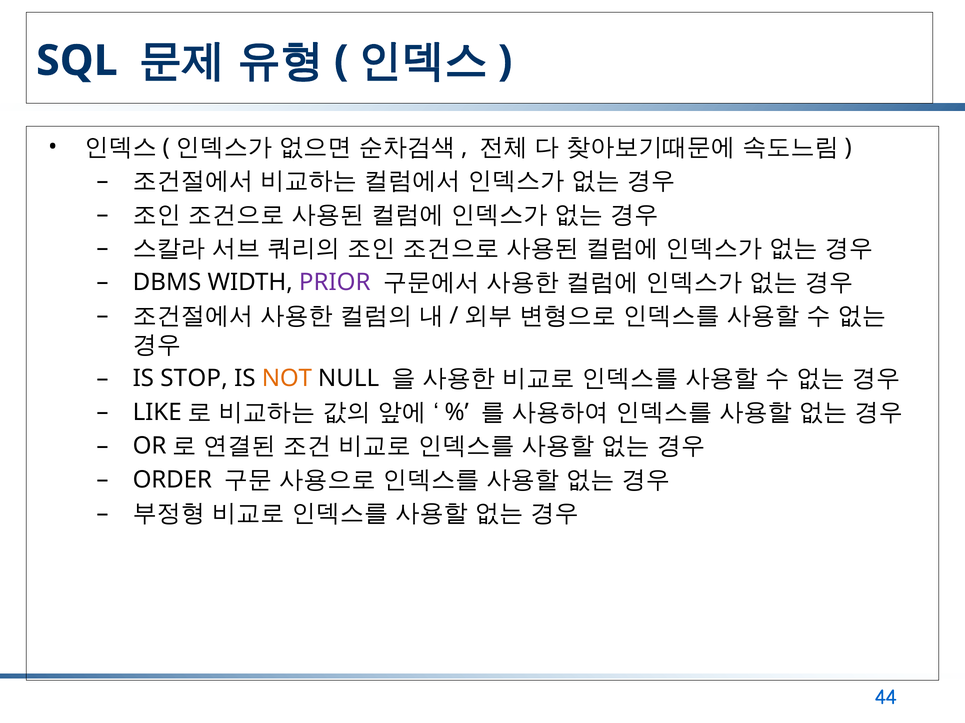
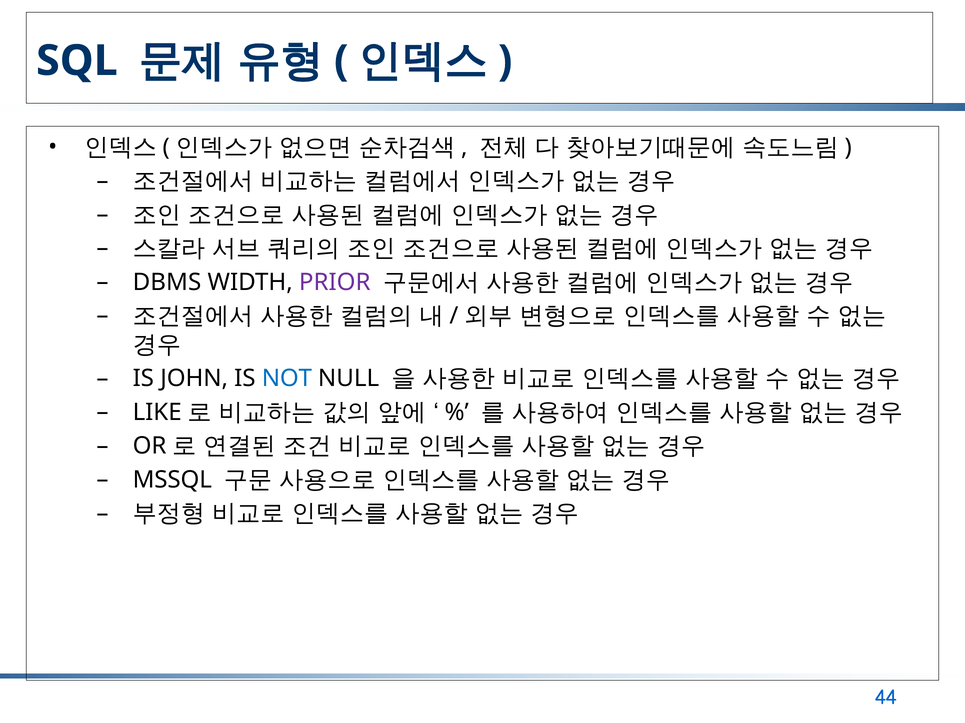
STOP: STOP -> JOHN
NOT colour: orange -> blue
ORDER: ORDER -> MSSQL
